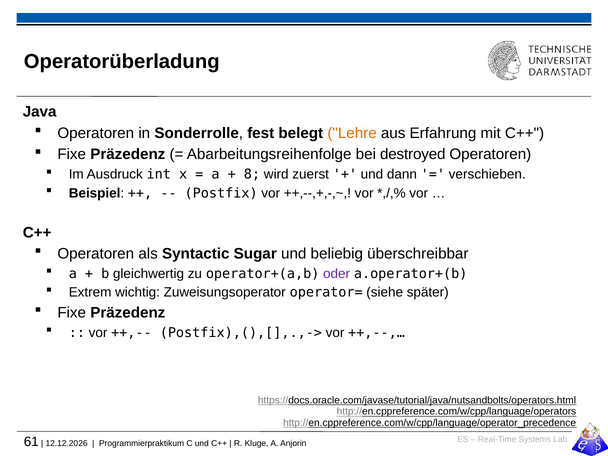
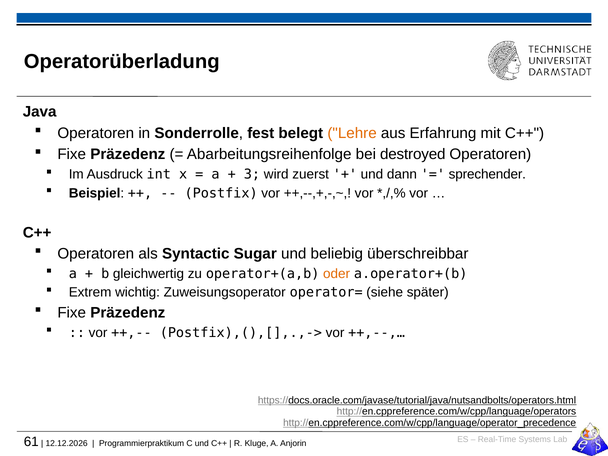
8: 8 -> 3
verschieben: verschieben -> sprechender
oder colour: purple -> orange
